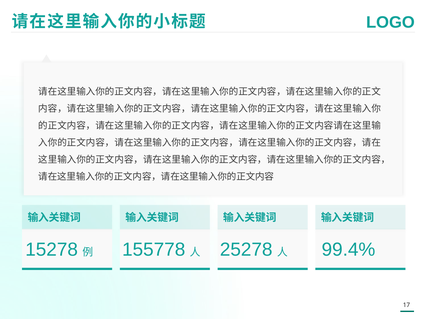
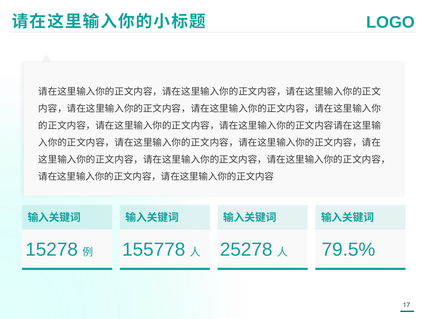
99.4%: 99.4% -> 79.5%
